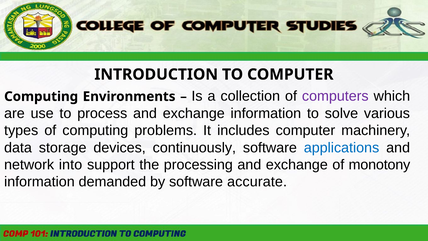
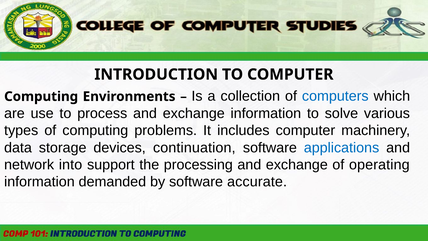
computers colour: purple -> blue
continuously: continuously -> continuation
monotony: monotony -> operating
